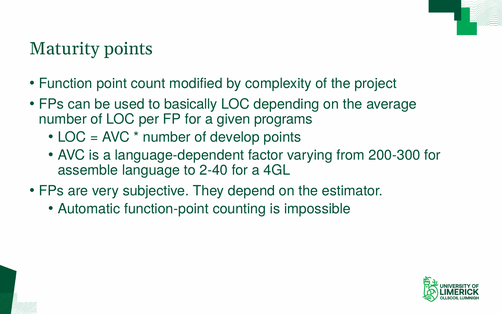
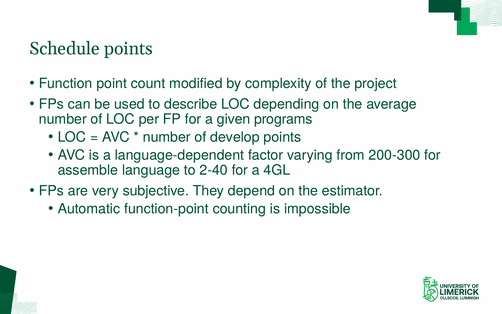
Maturity: Maturity -> Schedule
basically: basically -> describe
